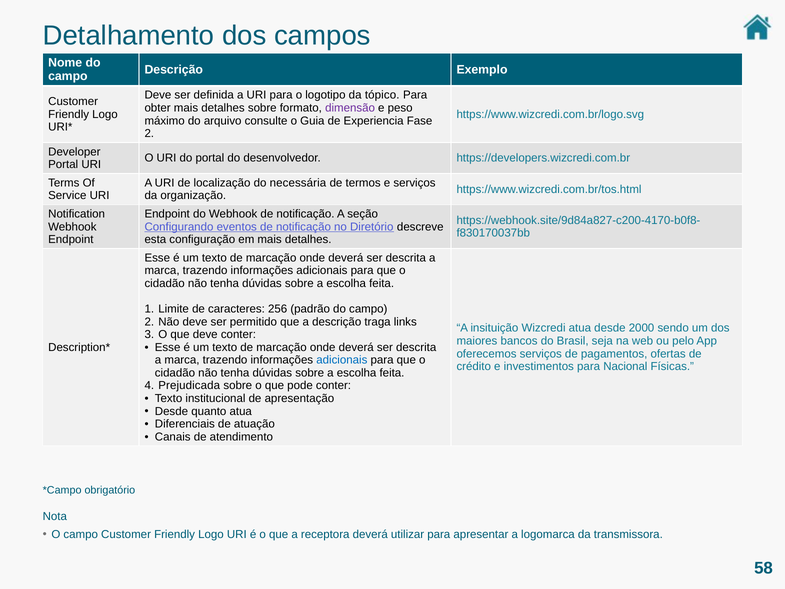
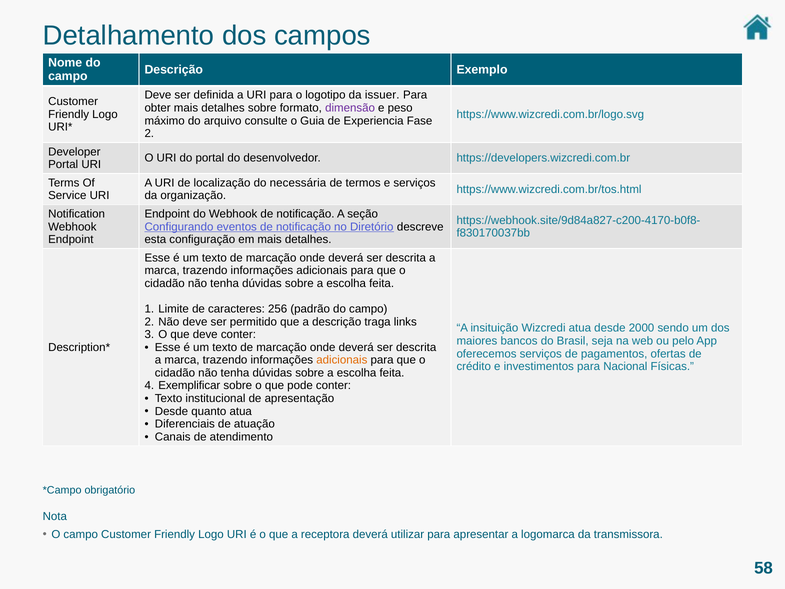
tópico: tópico -> issuer
adicionais at (342, 360) colour: blue -> orange
Prejudicada: Prejudicada -> Exemplificar
